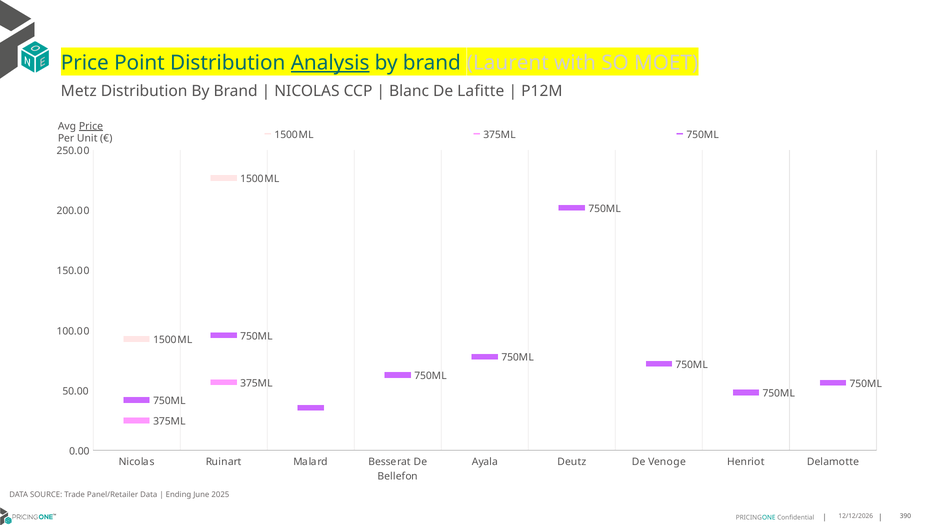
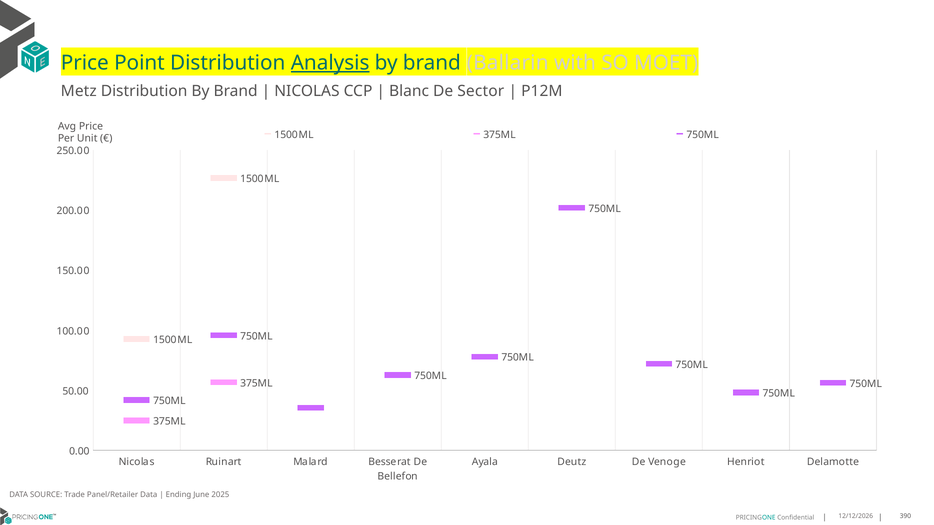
Laurent: Laurent -> Ballarin
Lafitte: Lafitte -> Sector
Price at (91, 126) underline: present -> none
